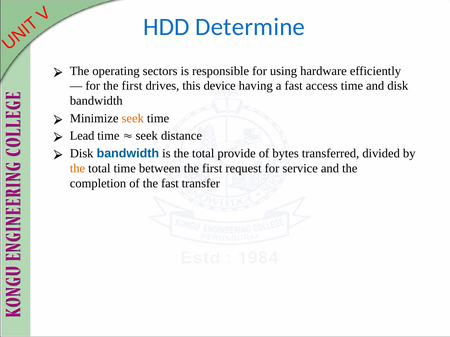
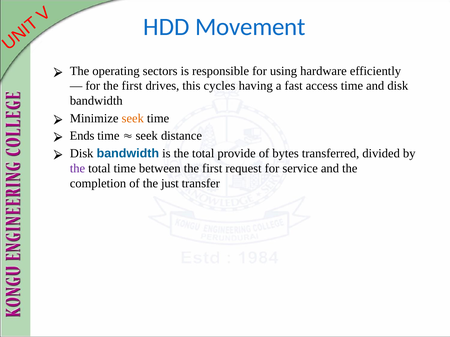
Determine: Determine -> Movement
device: device -> cycles
Lead: Lead -> Ends
the at (77, 169) colour: orange -> purple
the fast: fast -> just
